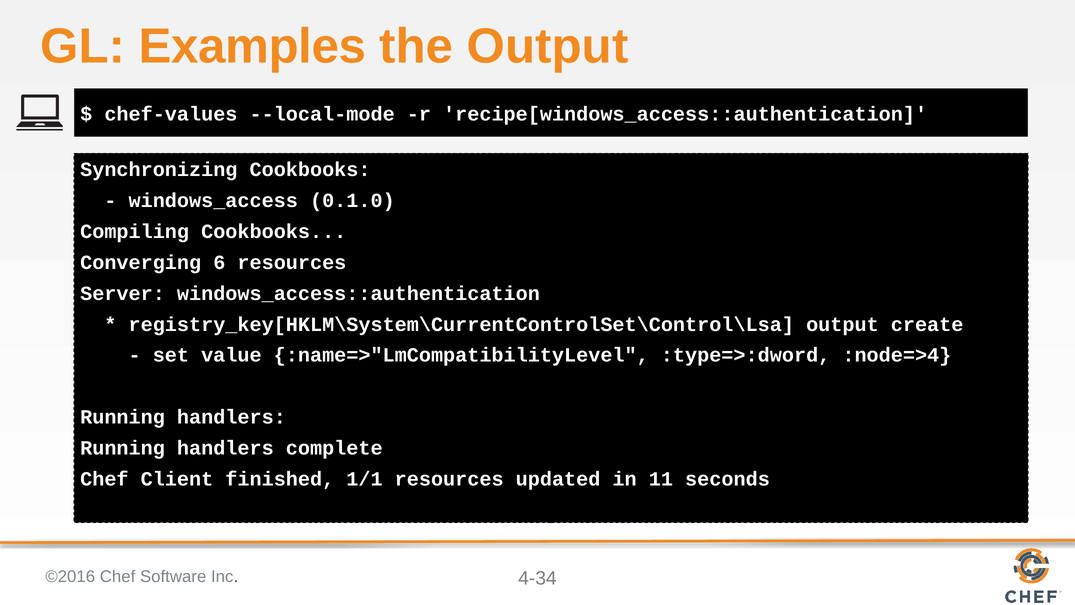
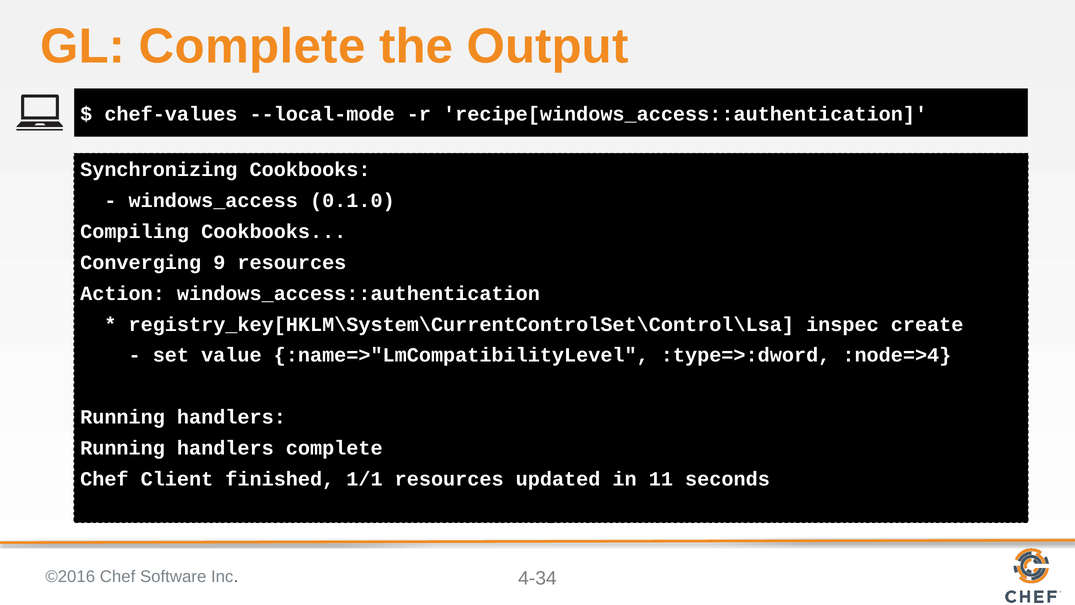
GL Examples: Examples -> Complete
6: 6 -> 9
Server: Server -> Action
registry_key[HKLM\System\CurrentControlSet\Control\Lsa output: output -> inspec
